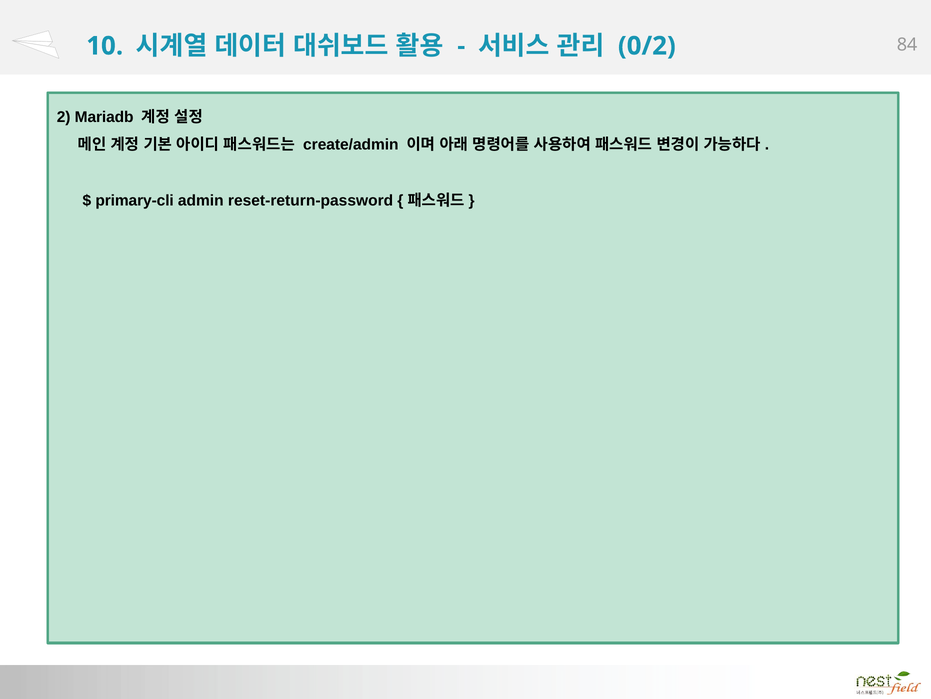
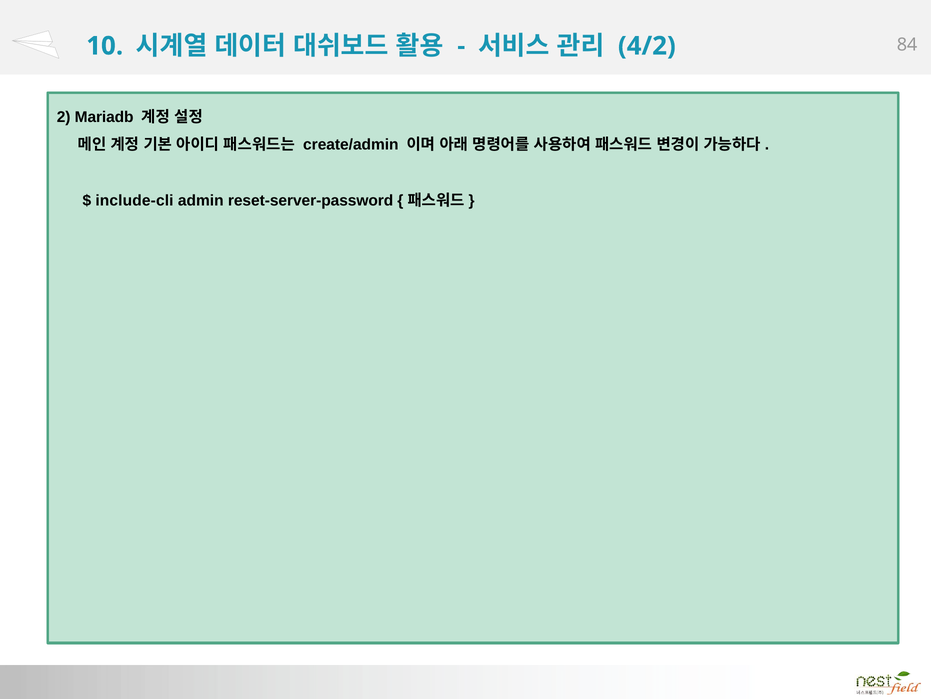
0/2: 0/2 -> 4/2
primary-cli: primary-cli -> include-cli
reset-return-password: reset-return-password -> reset-server-password
